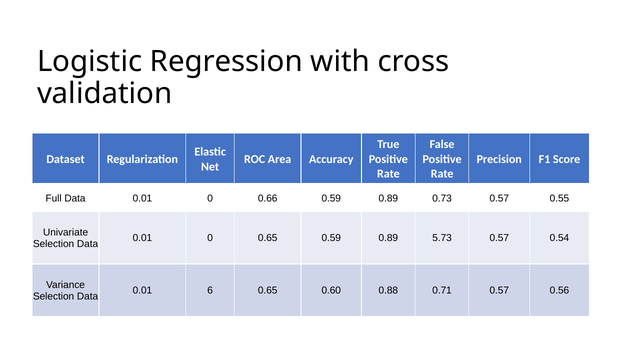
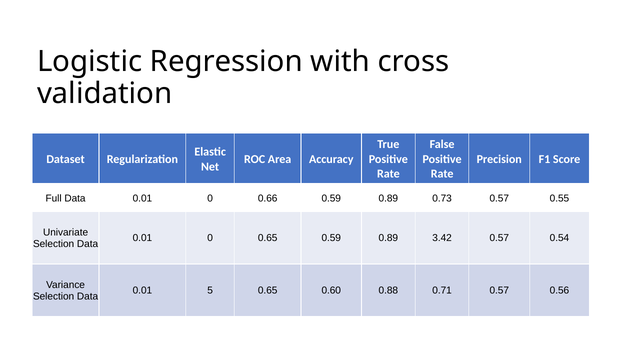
5.73: 5.73 -> 3.42
6: 6 -> 5
